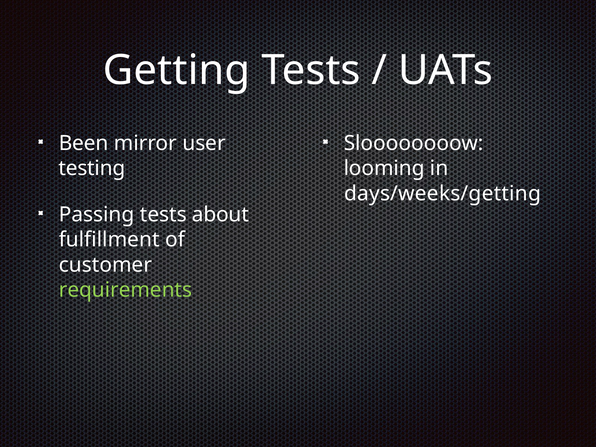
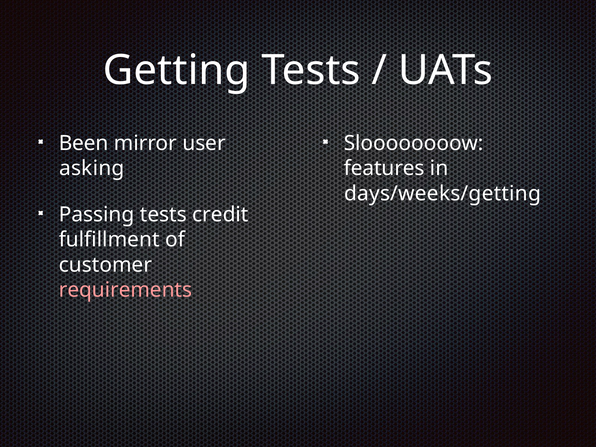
testing: testing -> asking
looming: looming -> features
about: about -> credit
requirements colour: light green -> pink
